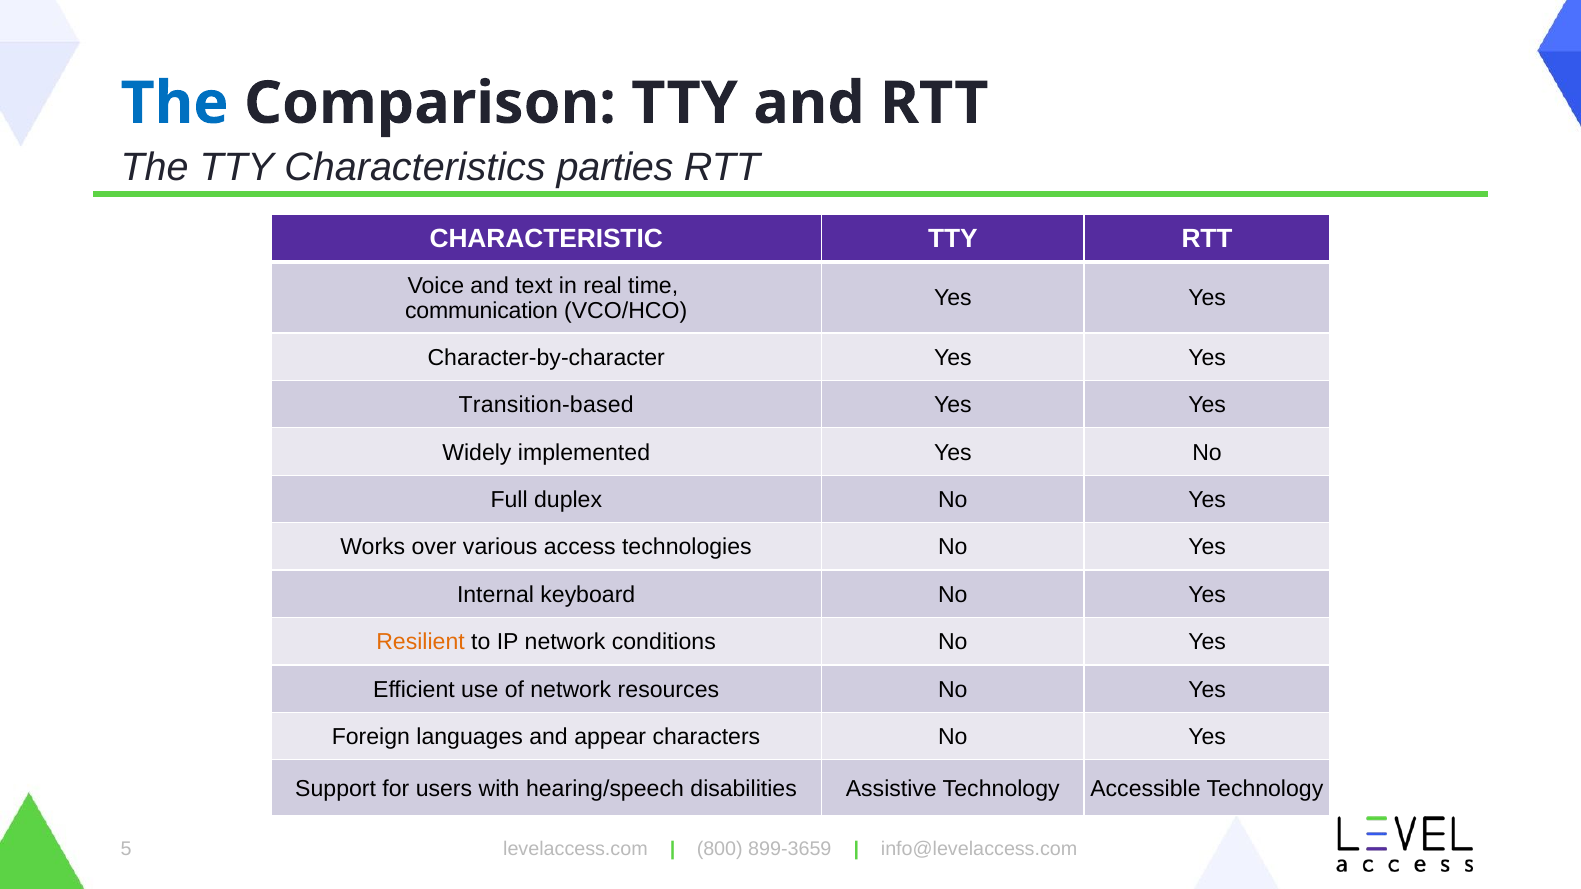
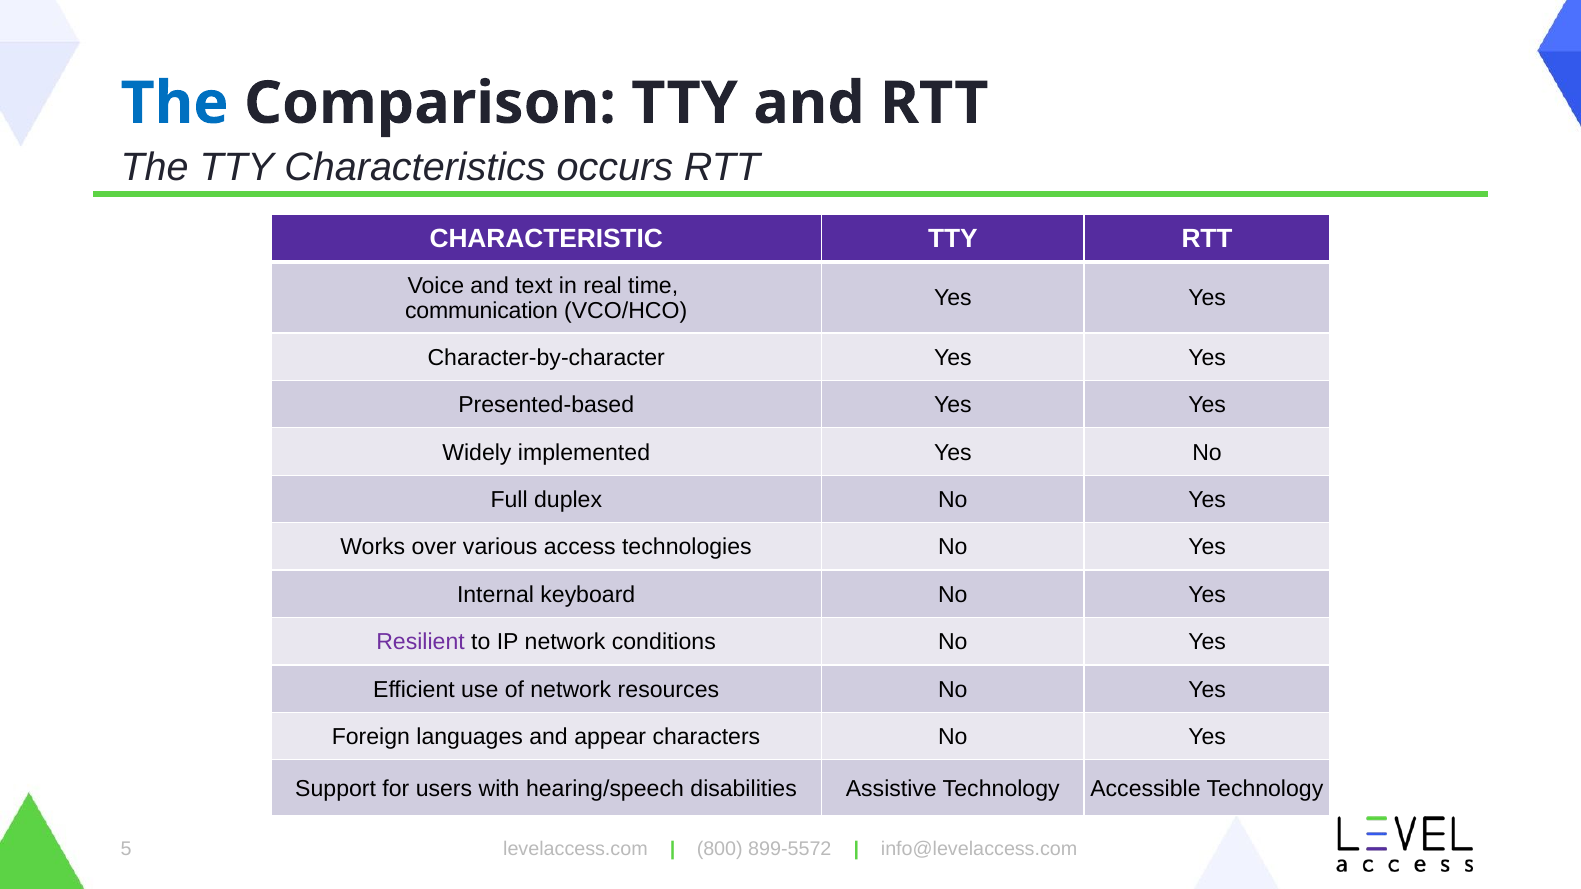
parties: parties -> occurs
Transition-based: Transition-based -> Presented-based
Resilient colour: orange -> purple
899-3659: 899-3659 -> 899-5572
